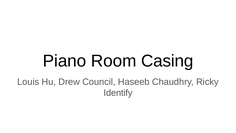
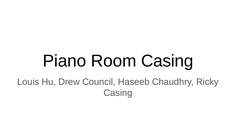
Identify at (118, 93): Identify -> Casing
